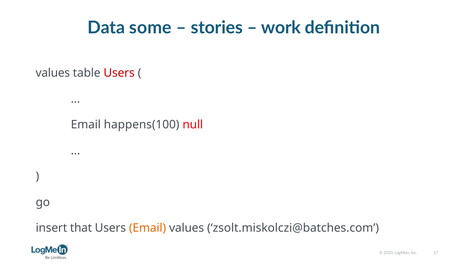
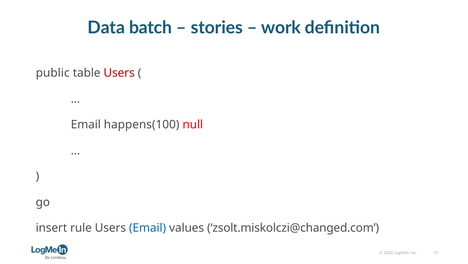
some: some -> batch
values at (53, 73): values -> public
that: that -> rule
Email at (148, 227) colour: orange -> blue
zsolt.miskolczi@batches.com: zsolt.miskolczi@batches.com -> zsolt.miskolczi@changed.com
